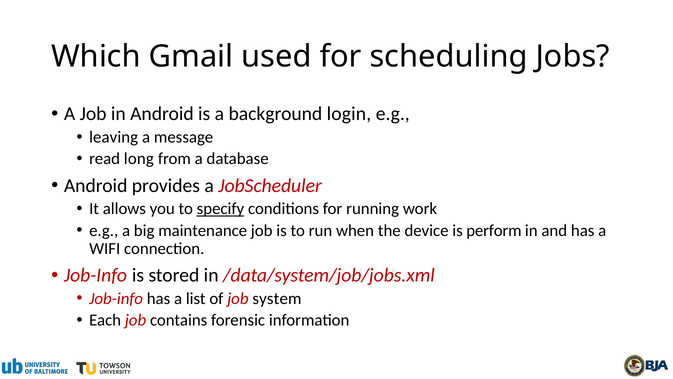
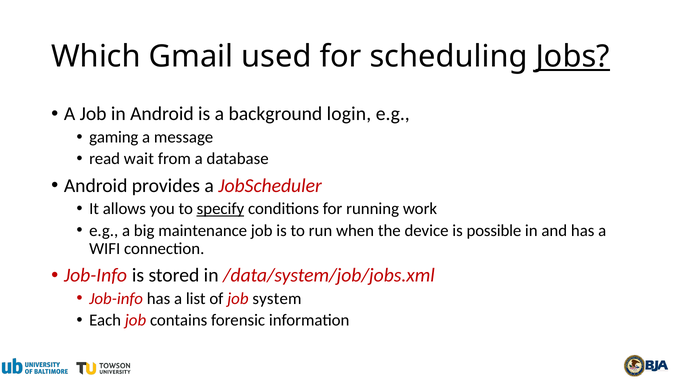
Jobs underline: none -> present
leaving: leaving -> gaming
long: long -> wait
perform: perform -> possible
